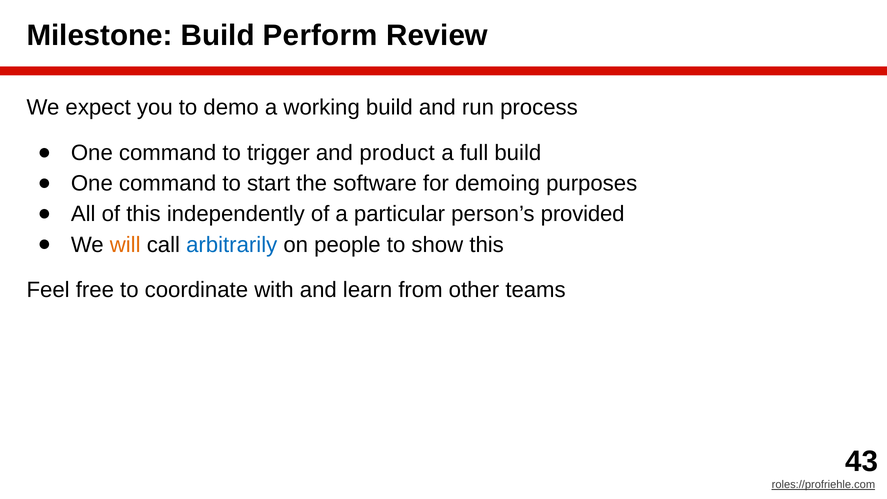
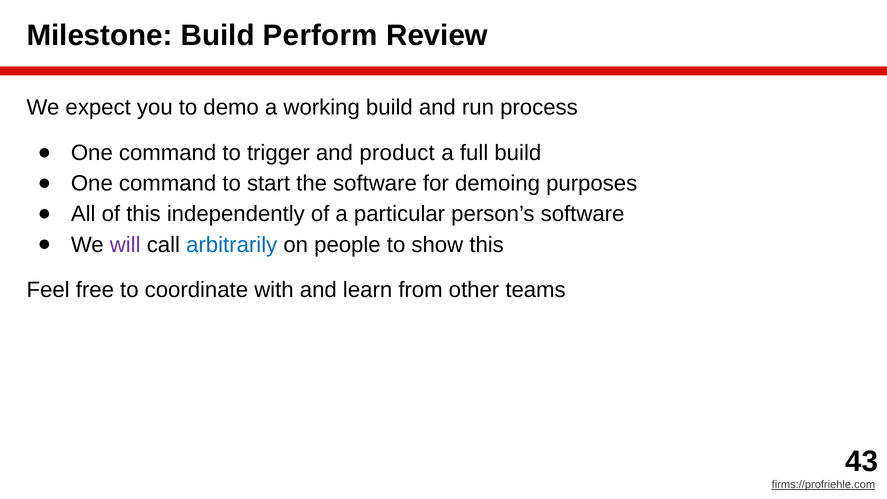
person’s provided: provided -> software
will colour: orange -> purple
roles://profriehle.com: roles://profriehle.com -> firms://profriehle.com
